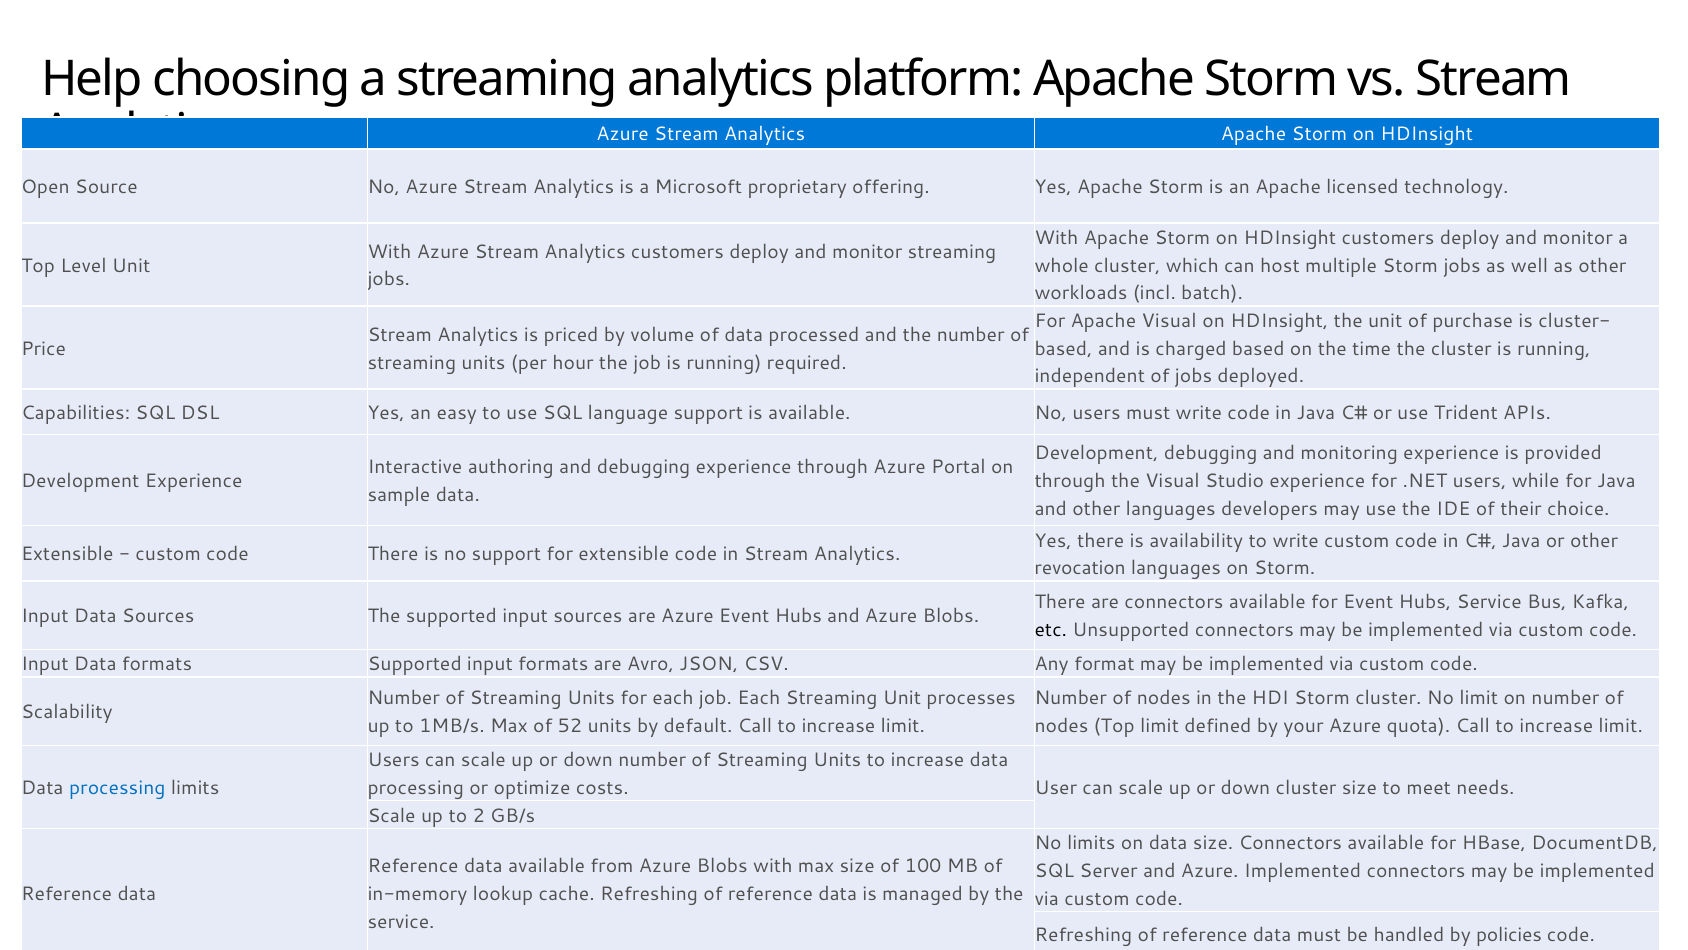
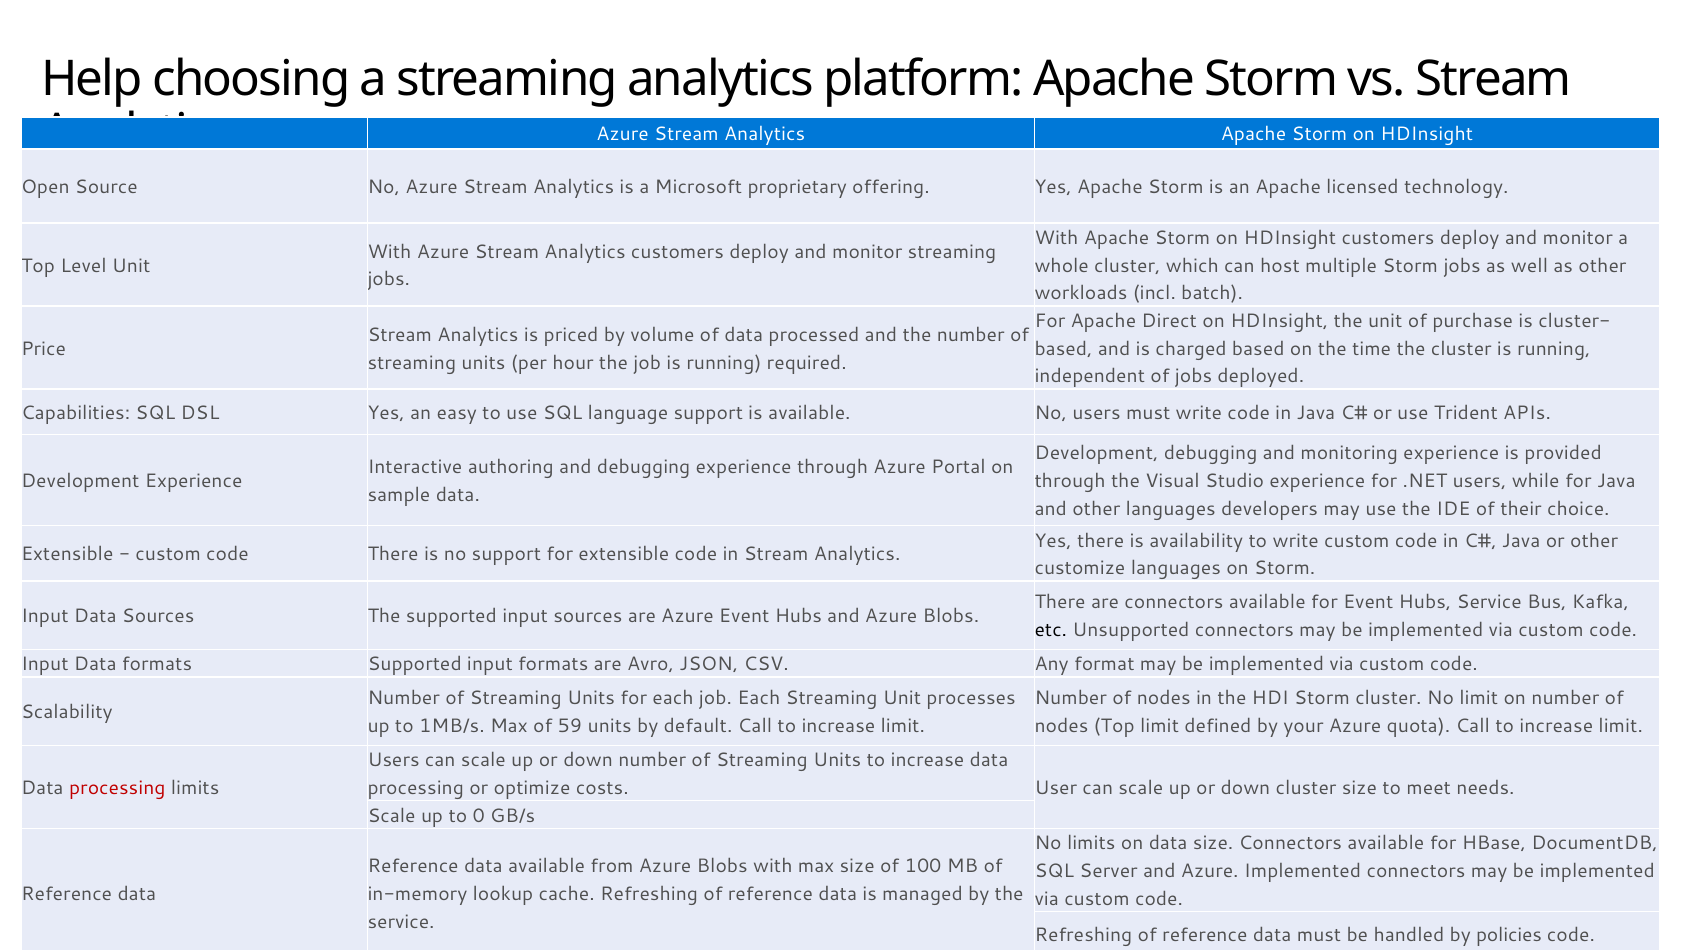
Apache Visual: Visual -> Direct
revocation: revocation -> customize
52: 52 -> 59
processing at (117, 788) colour: blue -> red
2: 2 -> 0
